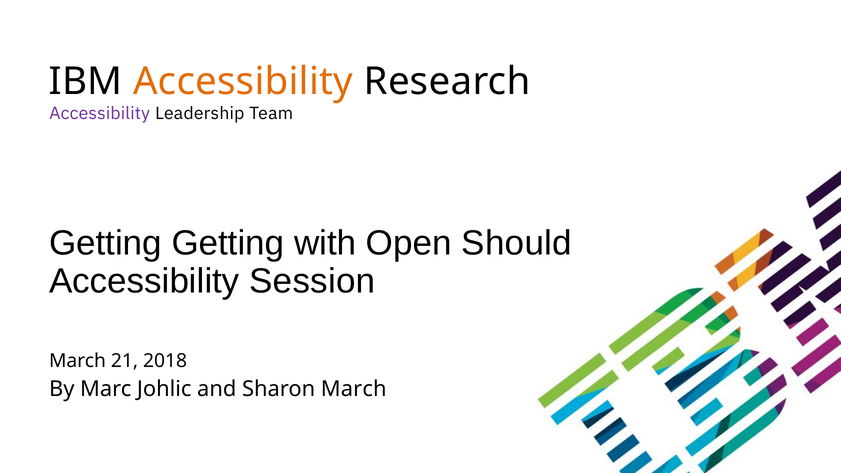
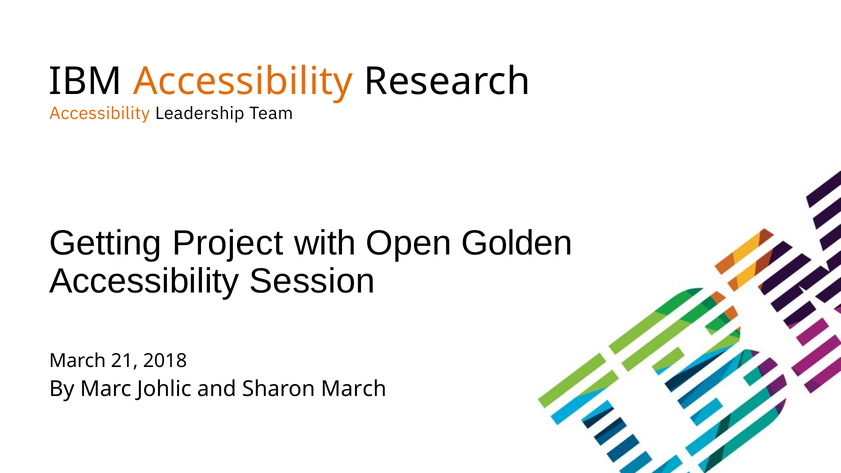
Accessibility at (100, 114) colour: purple -> orange
Getting Getting: Getting -> Project
Should: Should -> Golden
